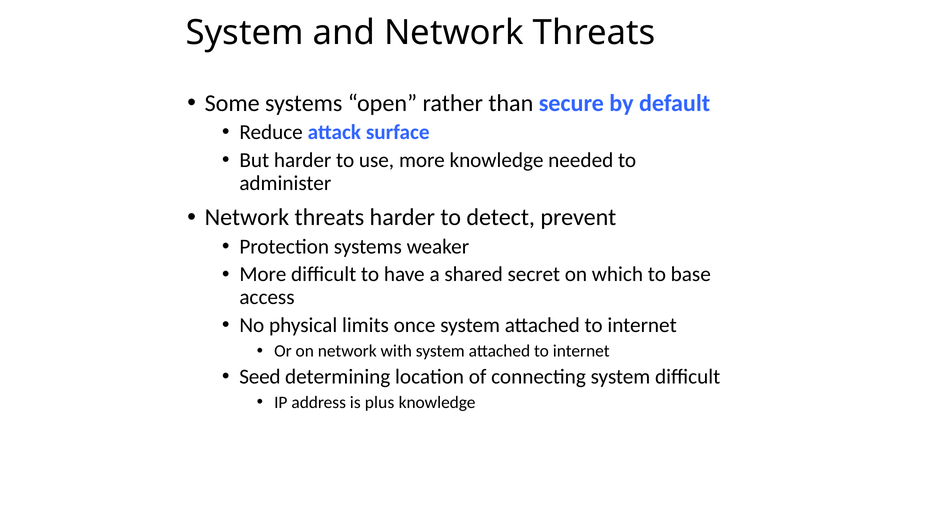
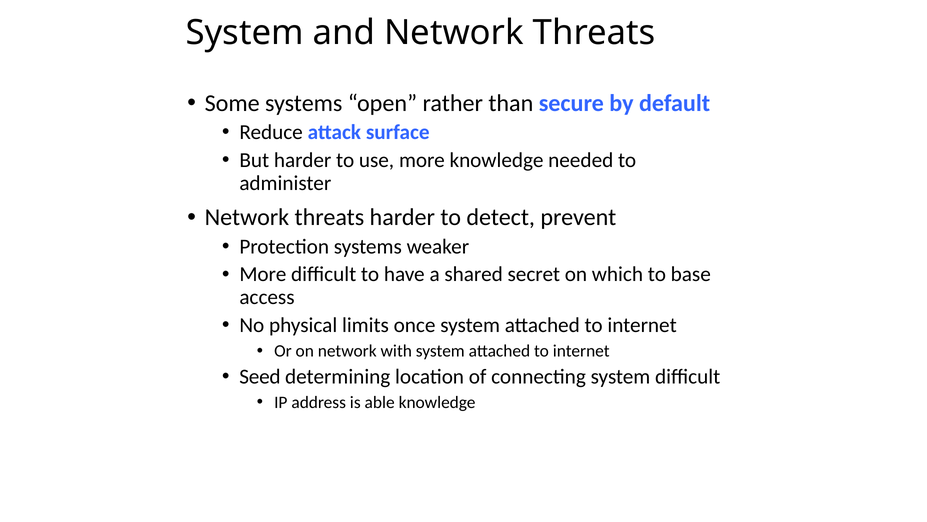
plus: plus -> able
